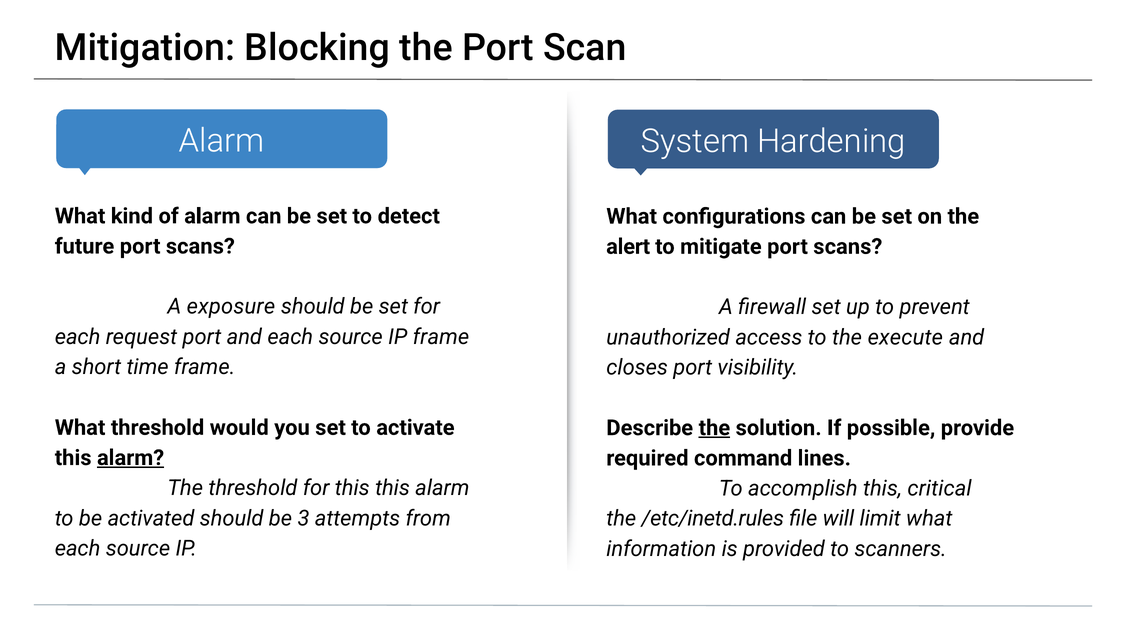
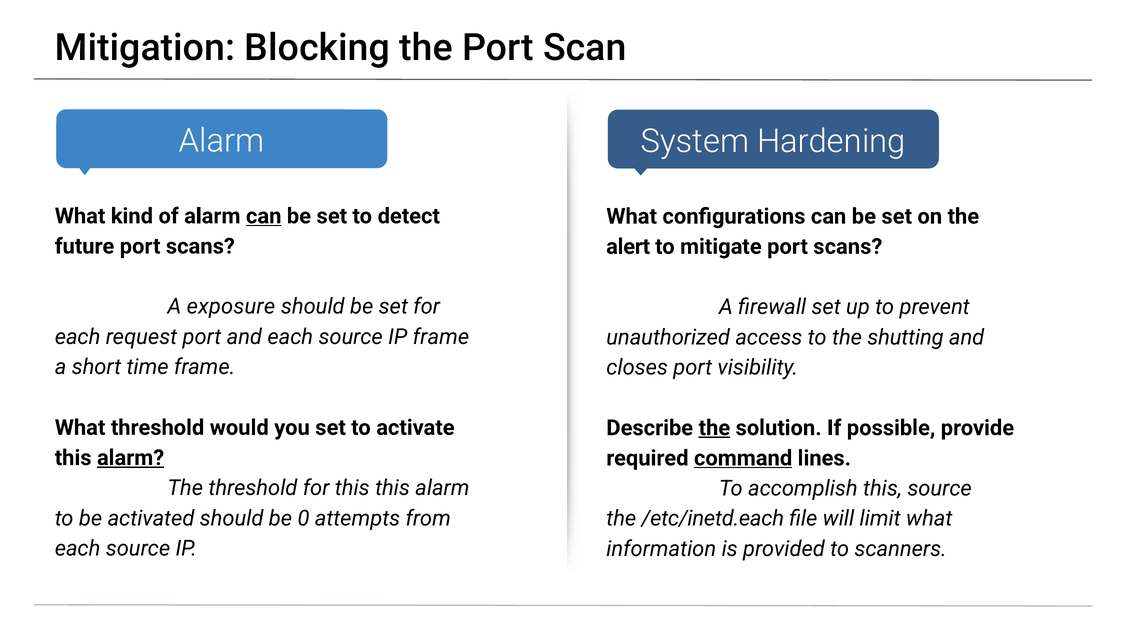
can at (264, 216) underline: none -> present
execute: execute -> shutting
command underline: none -> present
this critical: critical -> source
3: 3 -> 0
/etc/inetd.rules: /etc/inetd.rules -> /etc/inetd.each
